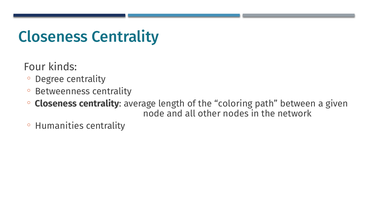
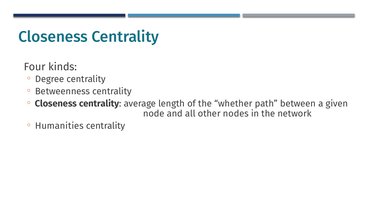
coloring: coloring -> whether
